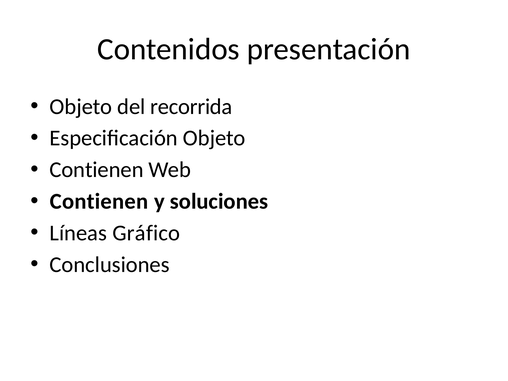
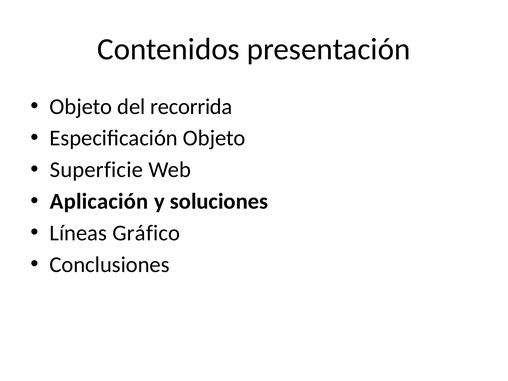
Contienen at (97, 170): Contienen -> Superficie
Contienen at (99, 201): Contienen -> Aplicación
